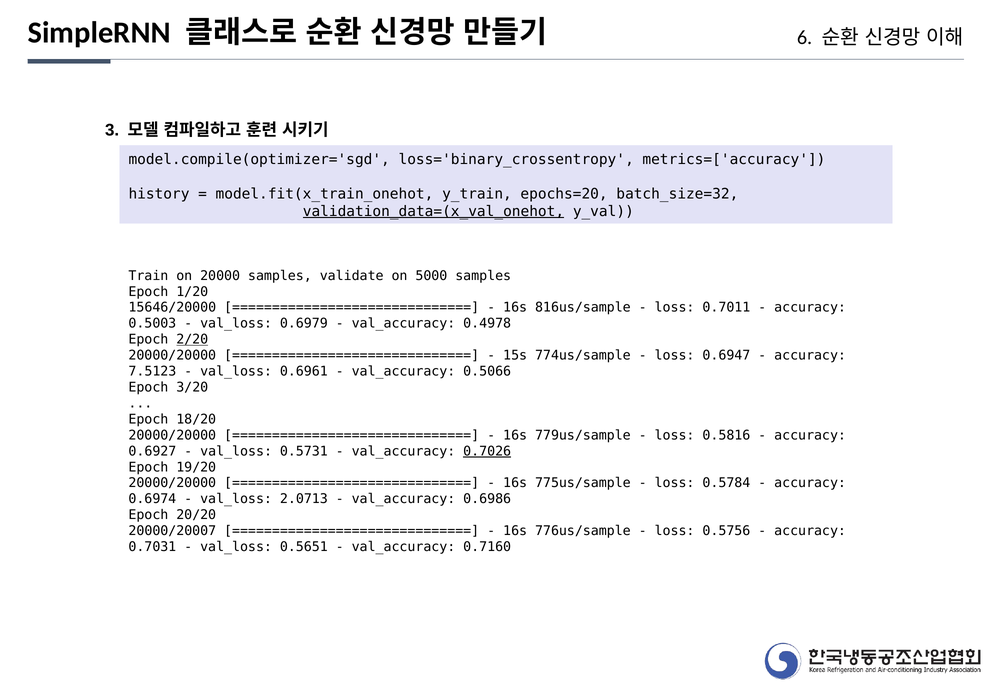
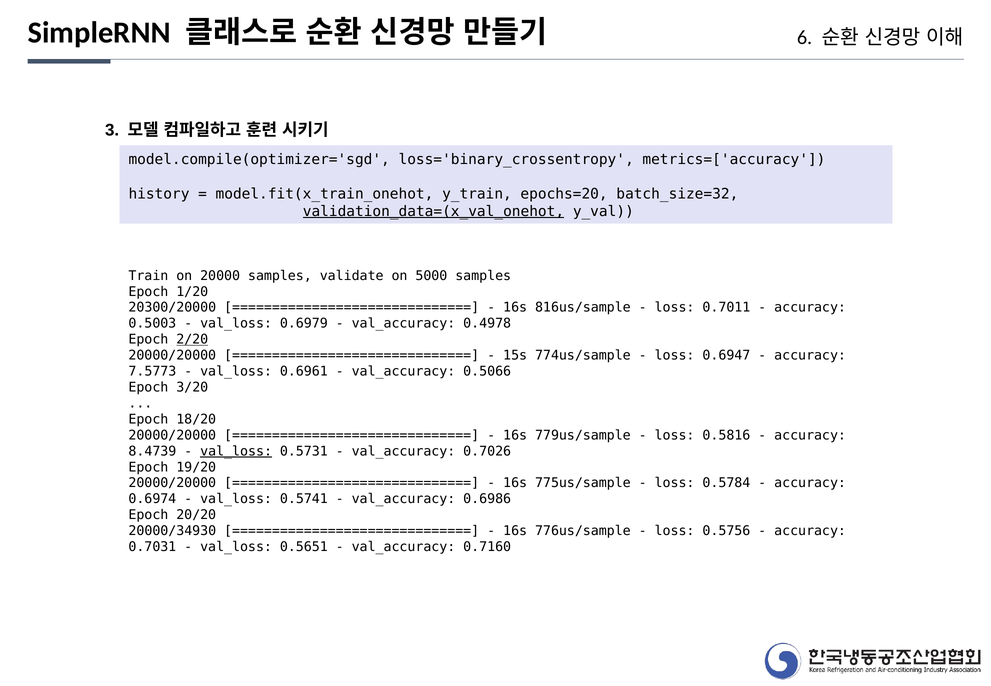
15646/20000: 15646/20000 -> 20300/20000
7.5123: 7.5123 -> 7.5773
0.6927: 0.6927 -> 8.4739
val_loss at (236, 451) underline: none -> present
0.7026 underline: present -> none
2.0713: 2.0713 -> 0.5741
20000/20007: 20000/20007 -> 20000/34930
